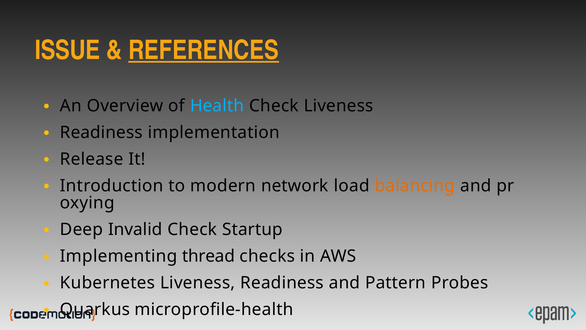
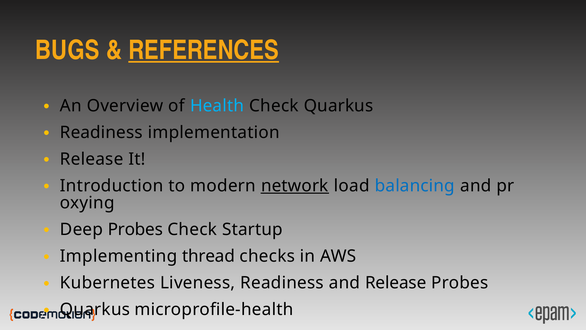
ISSUE: ISSUE -> BUGS
Check Liveness: Liveness -> Quarkus
network underline: none -> present
balancing colour: orange -> blue
Deep Invalid: Invalid -> Probes
and Pattern: Pattern -> Release
